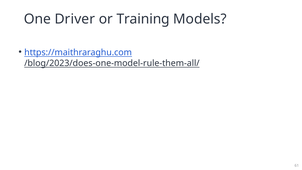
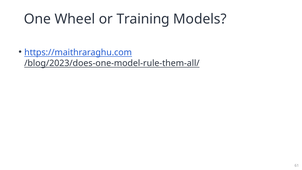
Driver: Driver -> Wheel
